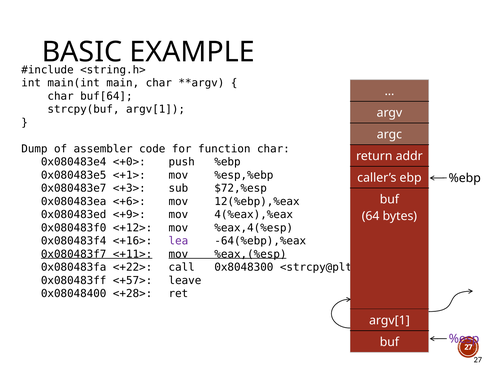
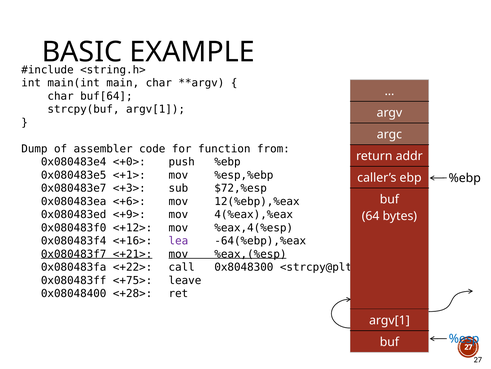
function char: char -> from
<+11>: <+11> -> <+21>
<+57>: <+57> -> <+75>
%esp colour: purple -> blue
